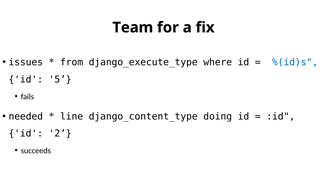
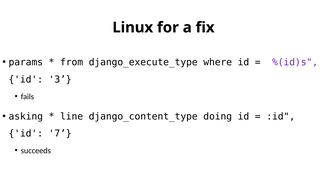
Team: Team -> Linux
issues: issues -> params
%(id)s colour: blue -> purple
5: 5 -> 3
needed: needed -> asking
2: 2 -> 7
